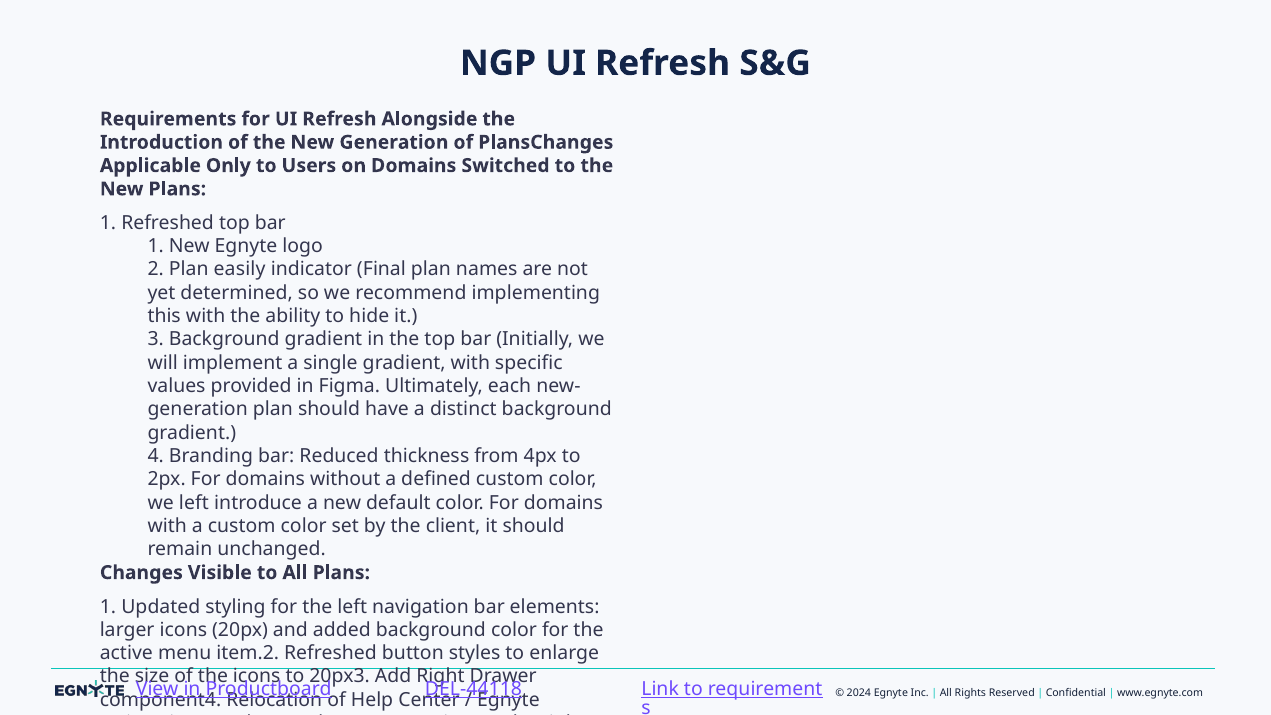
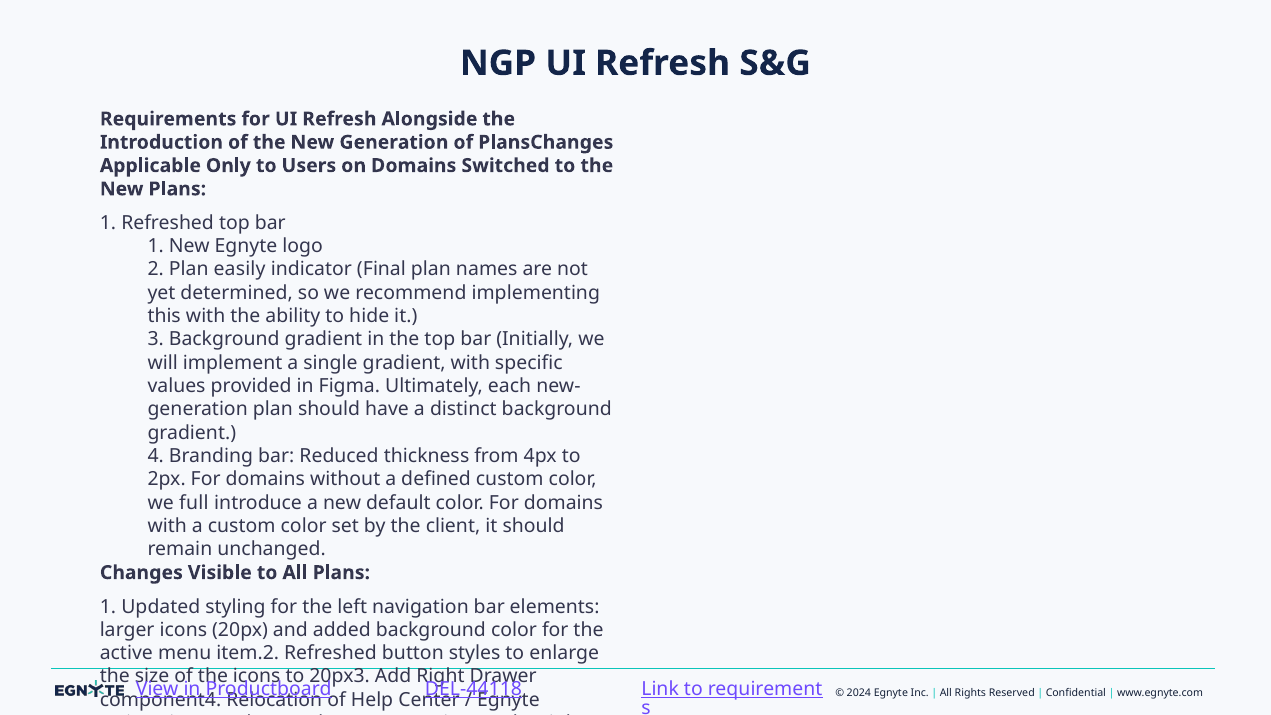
we left: left -> full
